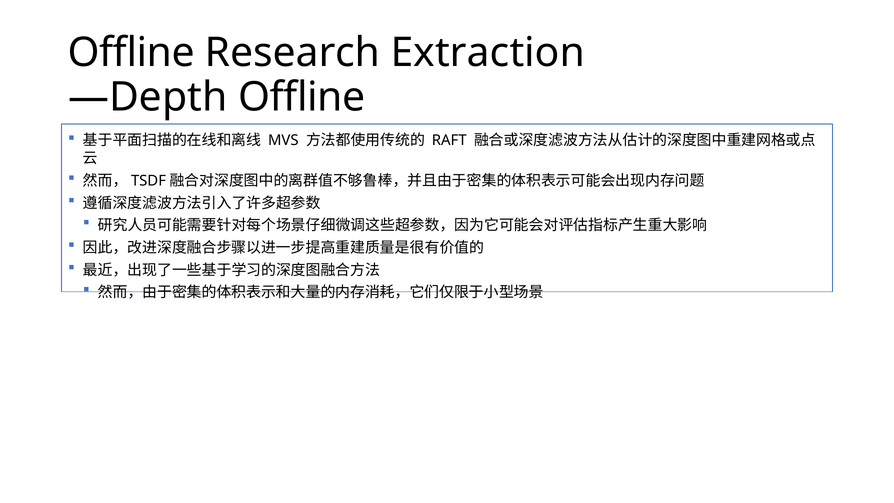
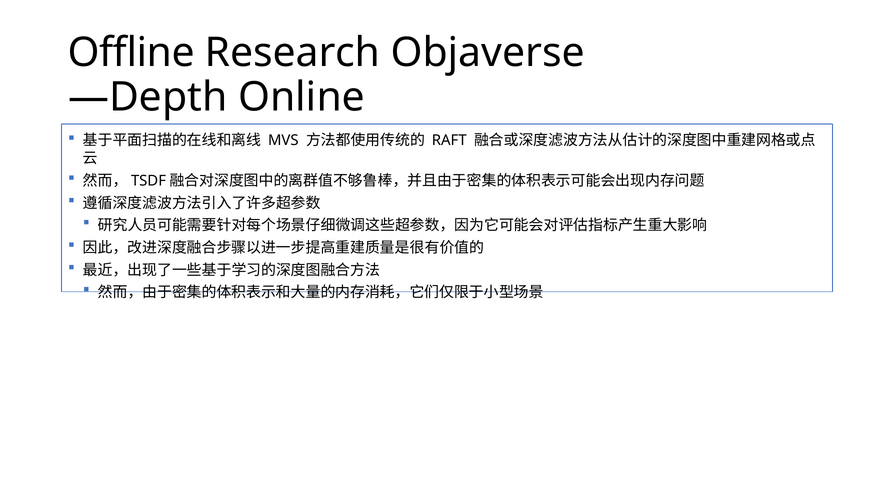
Extraction: Extraction -> Objaverse
—Depth Offline: Offline -> Online
